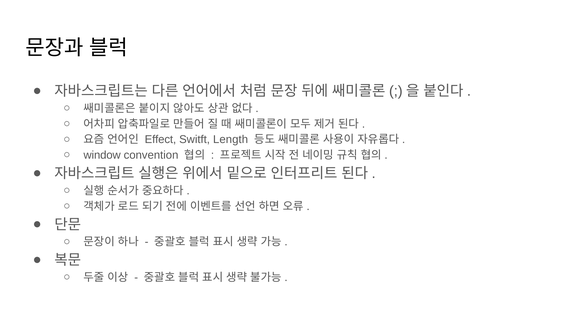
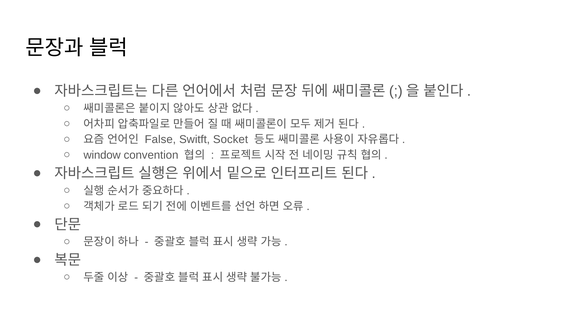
Effect: Effect -> False
Length: Length -> Socket
